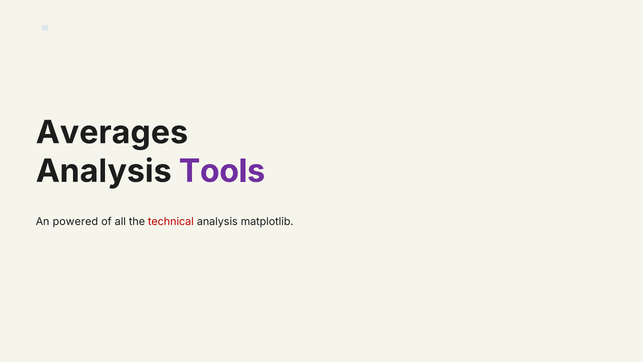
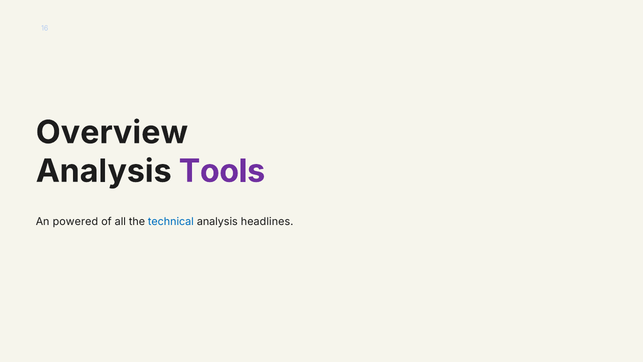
Averages: Averages -> Overview
technical colour: red -> blue
matplotlib: matplotlib -> headlines
